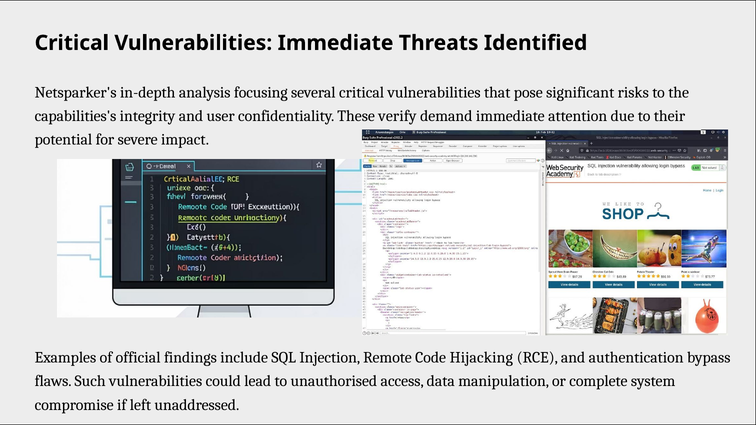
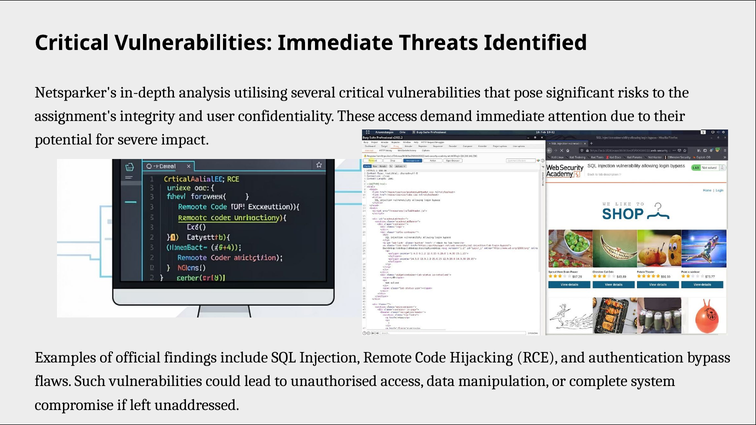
focusing: focusing -> utilising
capabilities's: capabilities's -> assignment's
These verify: verify -> access
